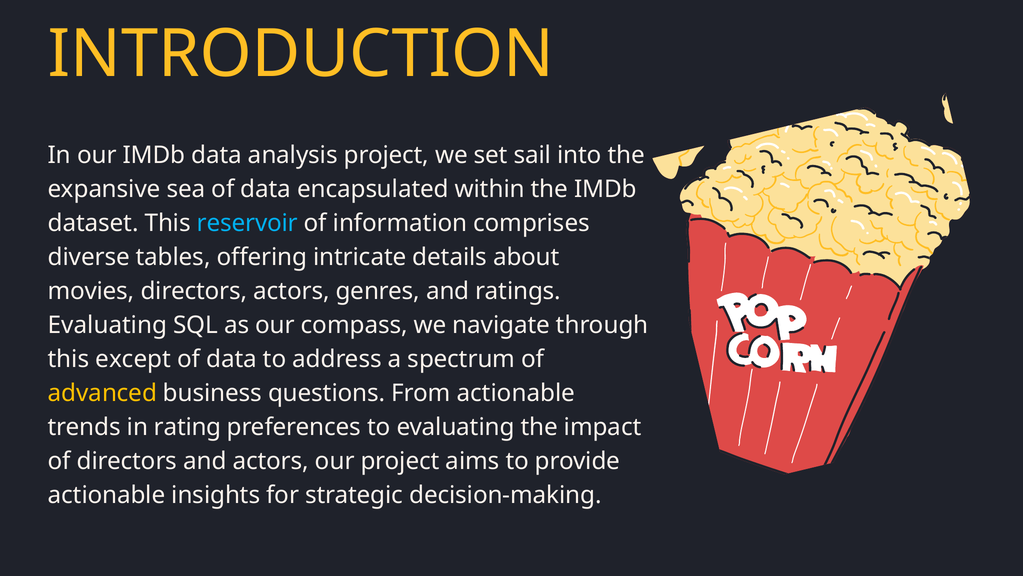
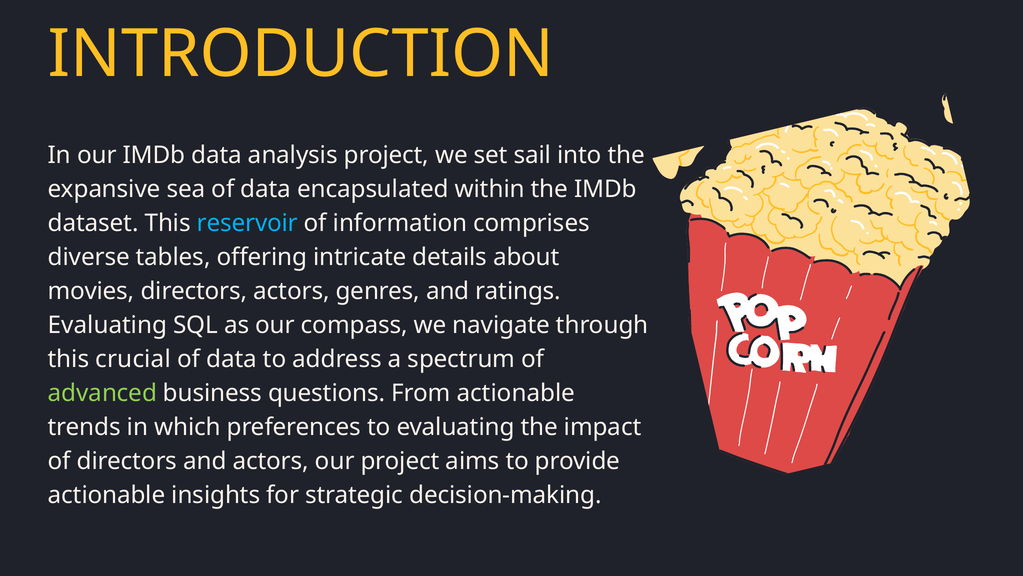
except: except -> crucial
advanced colour: yellow -> light green
rating: rating -> which
